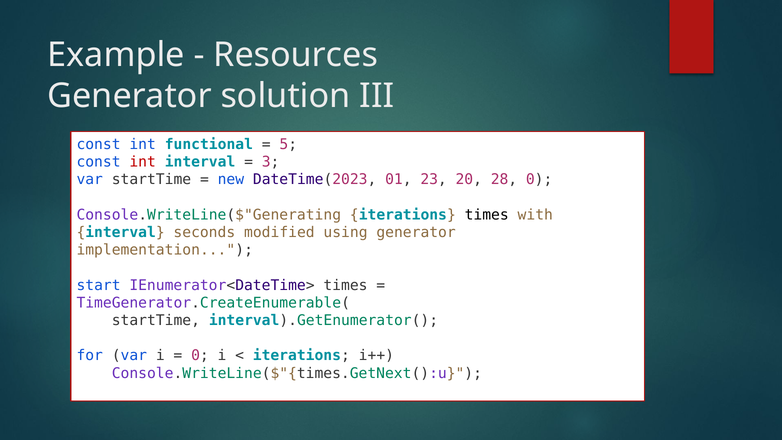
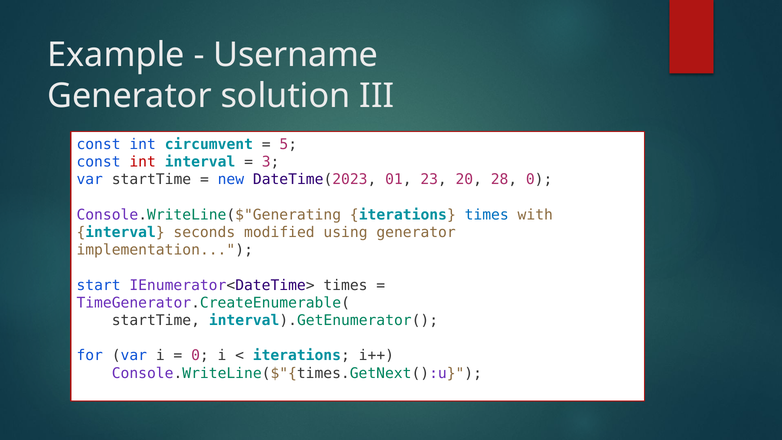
Resources: Resources -> Username
functional: functional -> circumvent
times at (487, 215) colour: black -> blue
